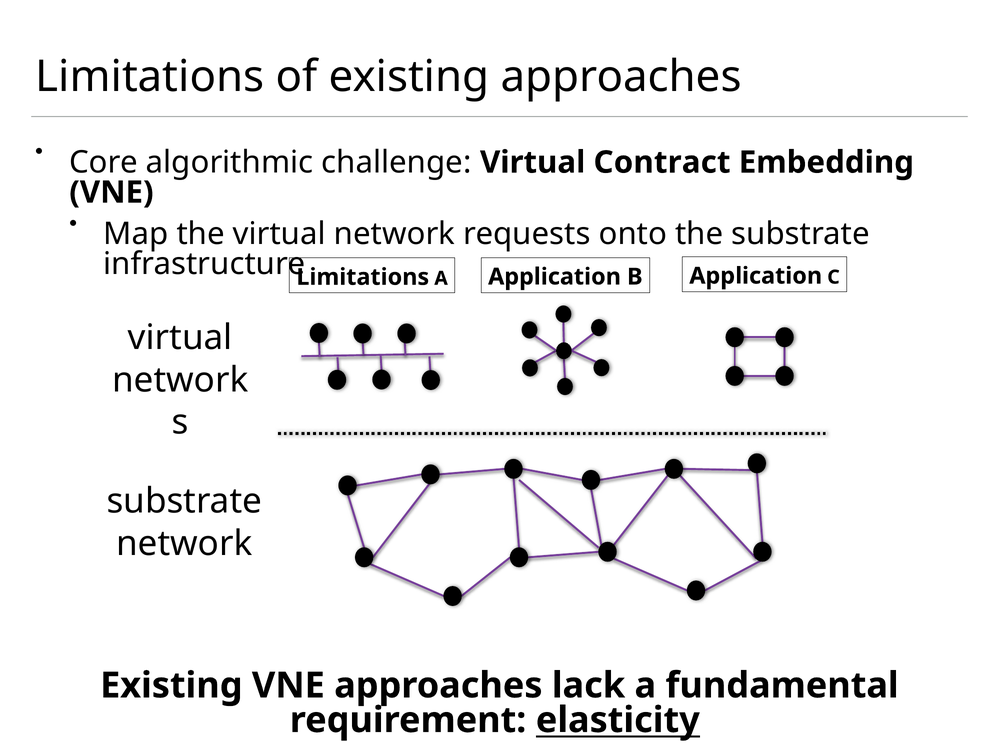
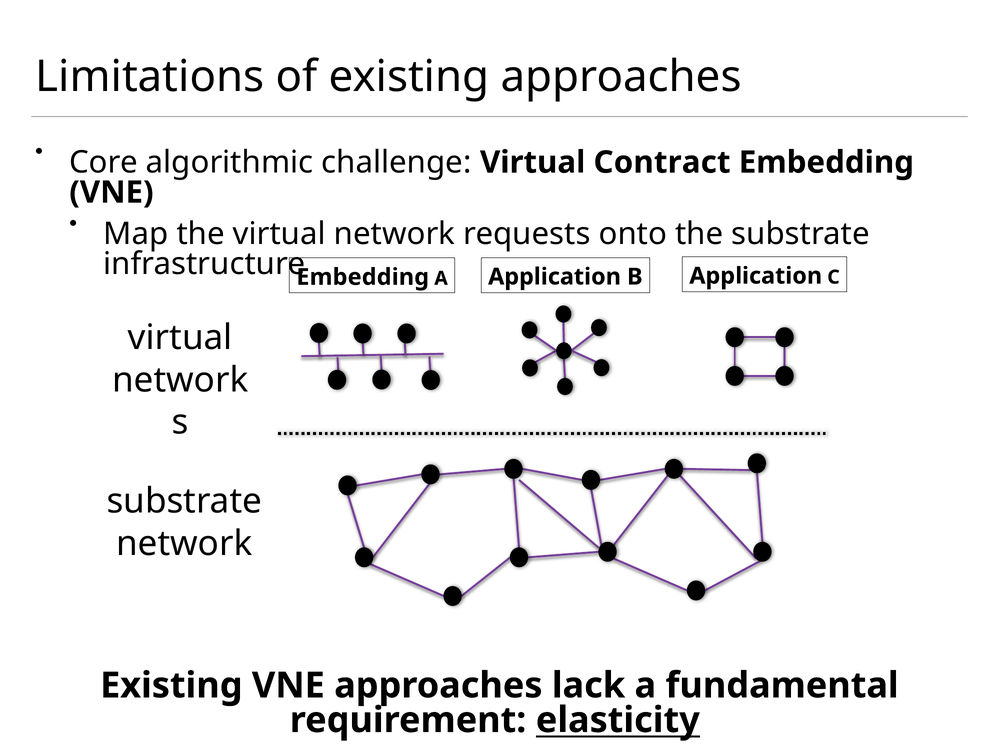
Limitations at (363, 277): Limitations -> Embedding
